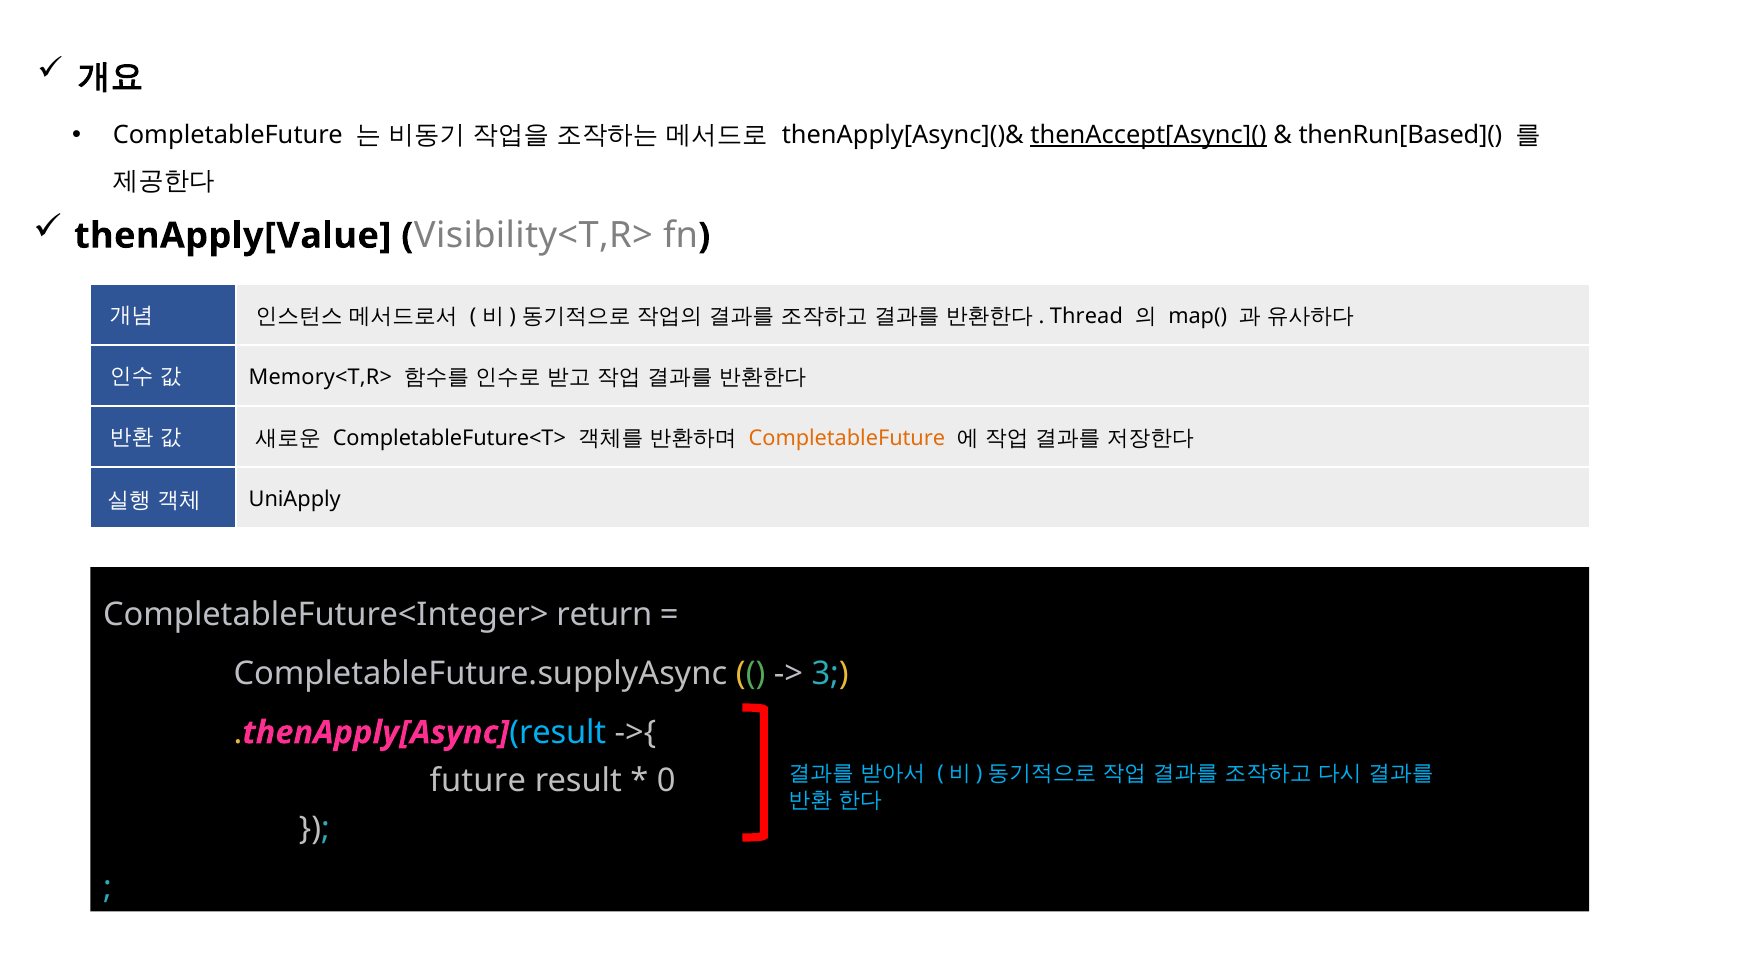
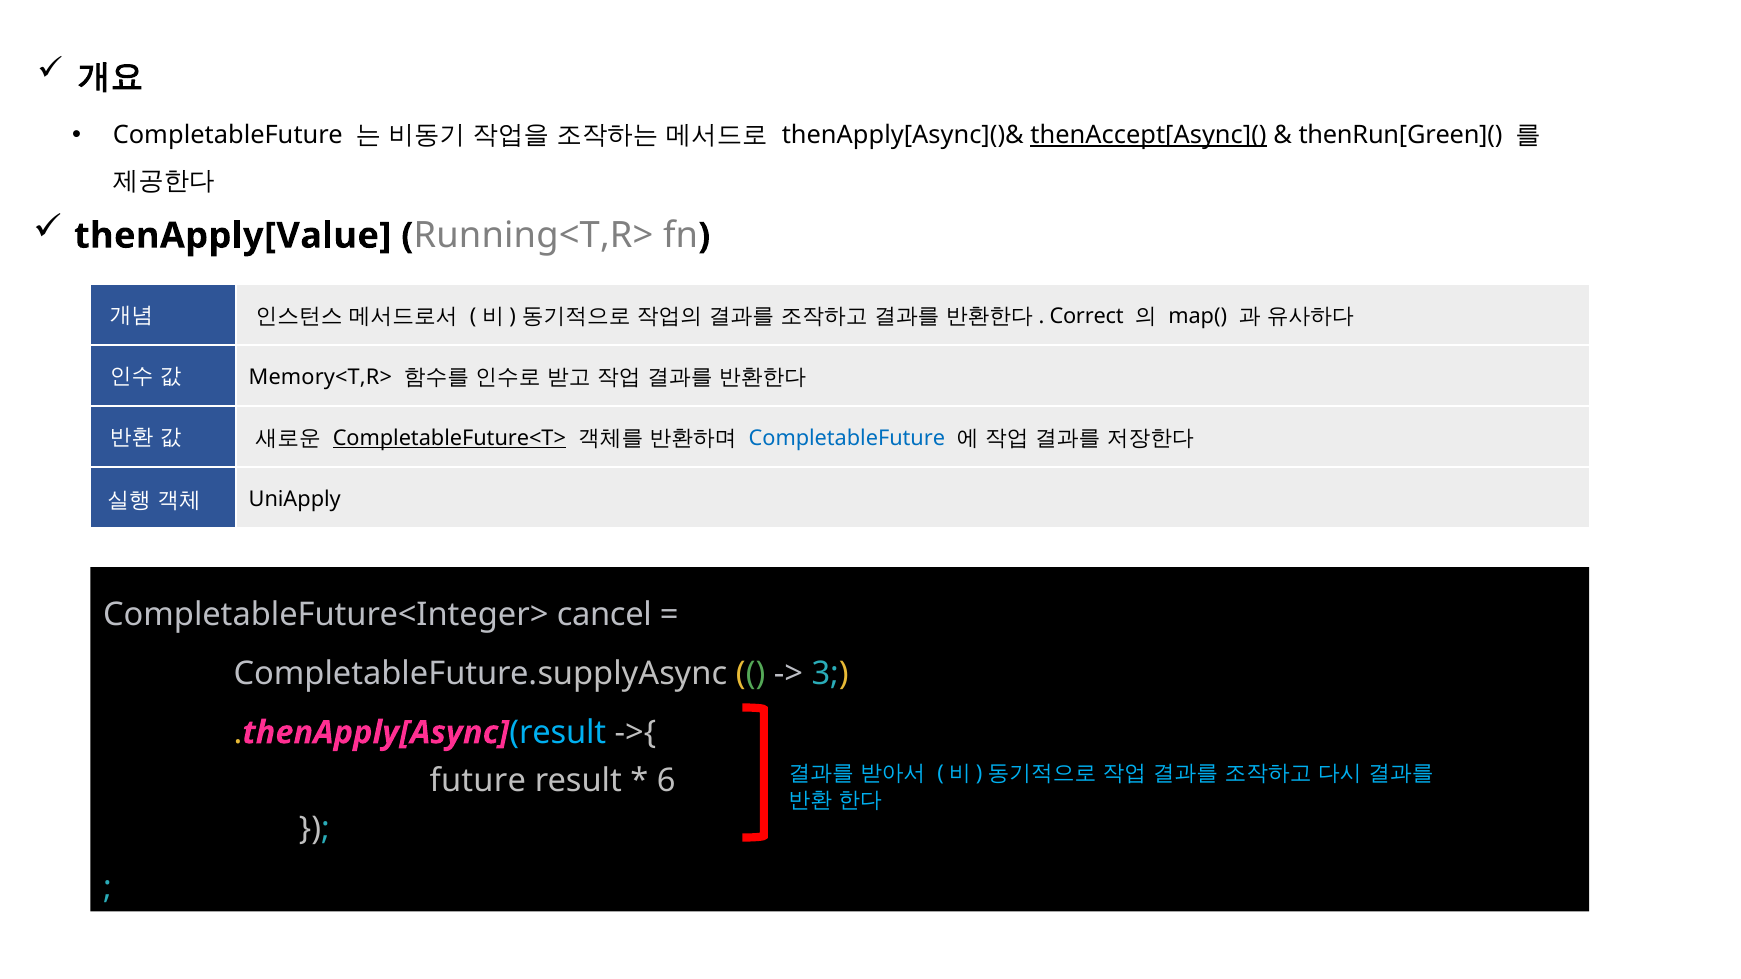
thenRun[Based](: thenRun[Based]( -> thenRun[Green](
Visibility<T,R>: Visibility<T,R> -> Running<T,R>
Thread: Thread -> Correct
CompletableFuture<T> underline: none -> present
CompletableFuture at (847, 438) colour: orange -> blue
return: return -> cancel
0: 0 -> 6
